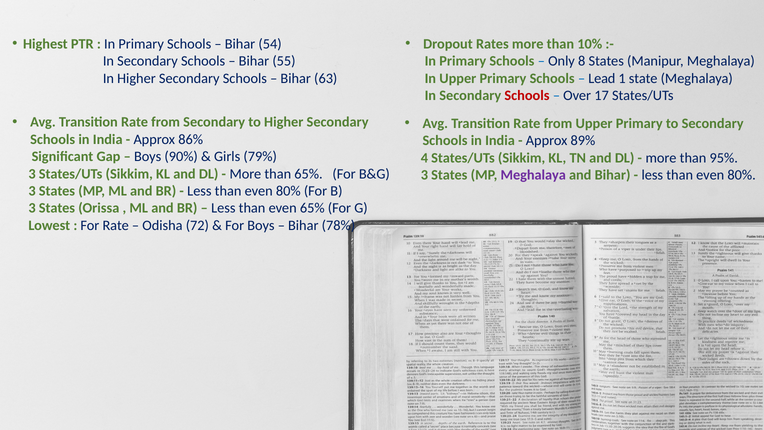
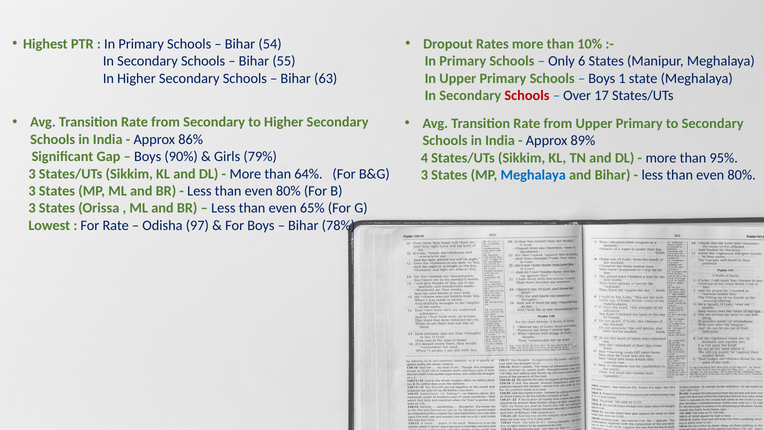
8: 8 -> 6
Lead at (602, 78): Lead -> Boys
than 65%: 65% -> 64%
Meghalaya at (533, 175) colour: purple -> blue
72: 72 -> 97
